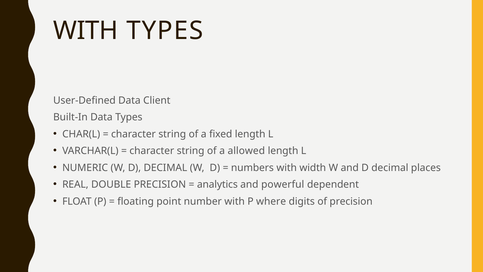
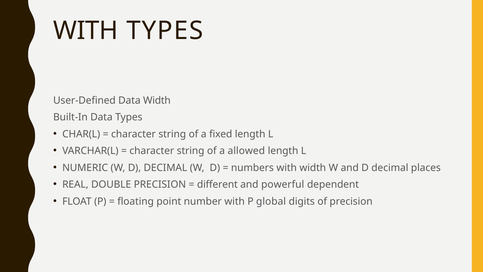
Data Client: Client -> Width
analytics: analytics -> different
where: where -> global
